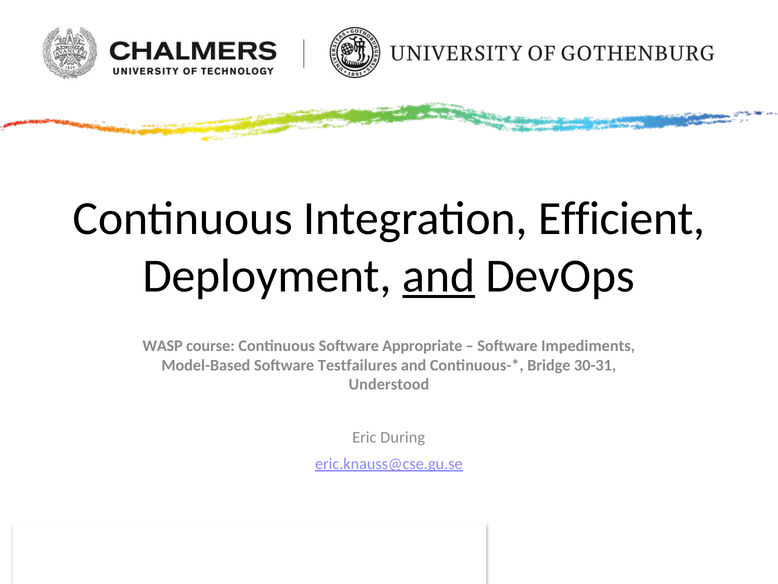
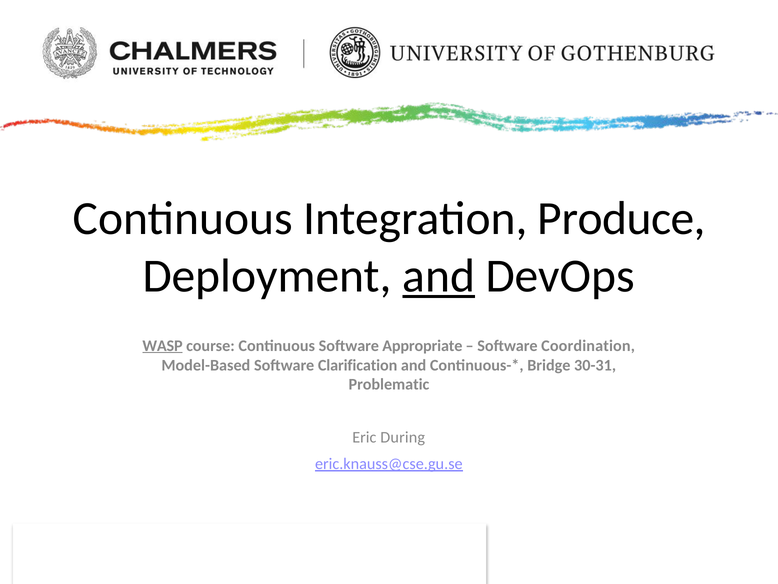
Efficient: Efficient -> Produce
WASP underline: none -> present
Impediments: Impediments -> Coordination
Testfailures: Testfailures -> Clarification
Understood: Understood -> Problematic
